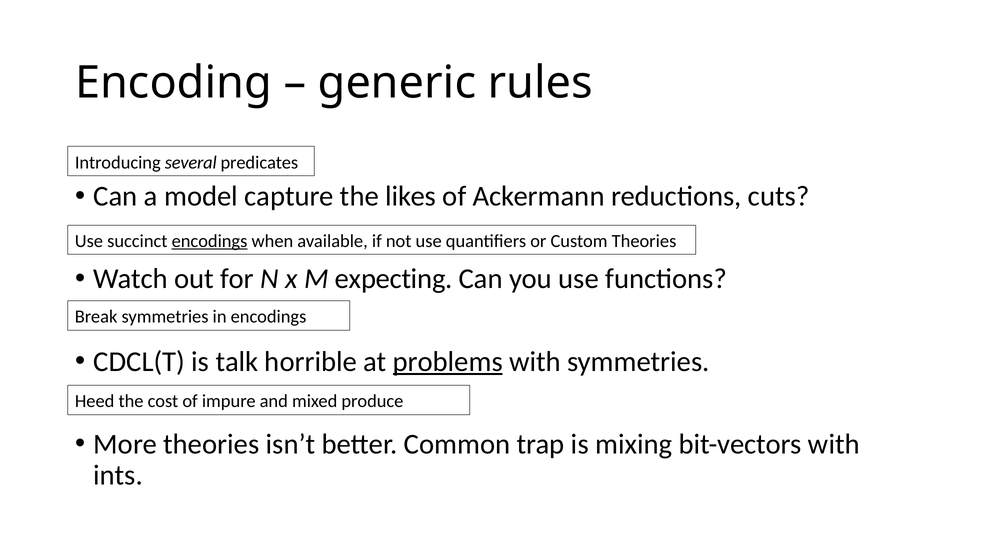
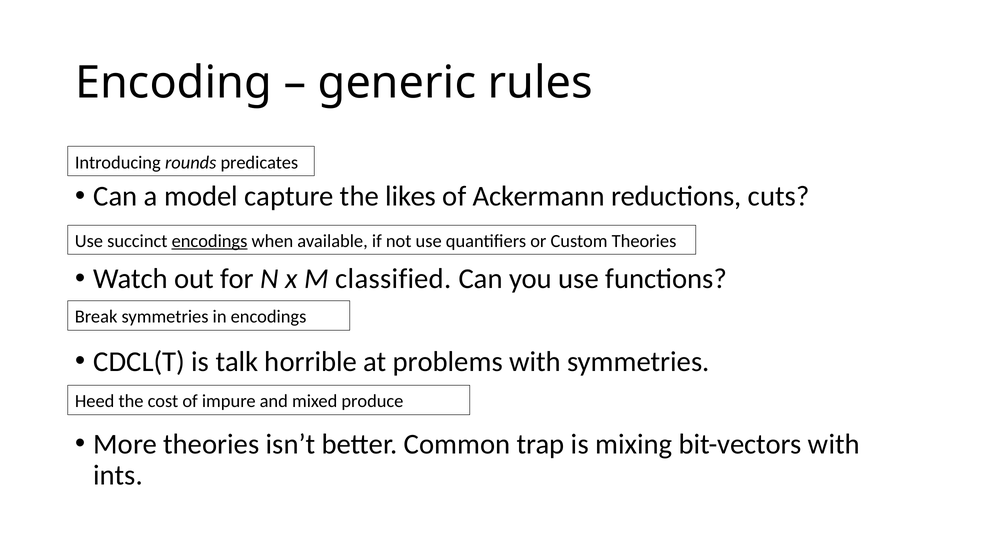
several: several -> rounds
expecting: expecting -> classified
problems underline: present -> none
